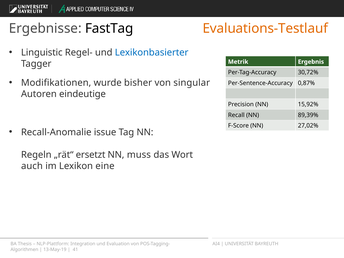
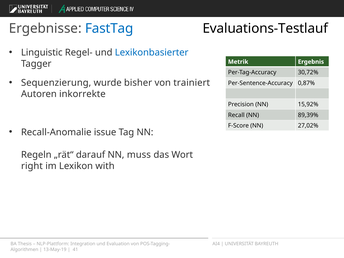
FastTag colour: black -> blue
Evaluations-Testlauf colour: orange -> black
Modifikationen: Modifikationen -> Sequenzierung
singular: singular -> trainiert
eindeutige: eindeutige -> inkorrekte
ersetzt: ersetzt -> darauf
auch: auch -> right
eine: eine -> with
